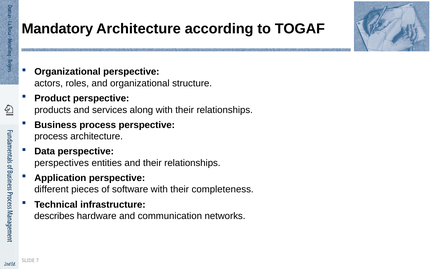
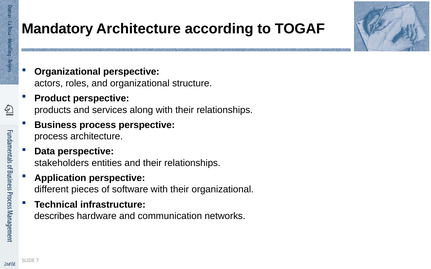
perspectives: perspectives -> stakeholders
their completeness: completeness -> organizational
